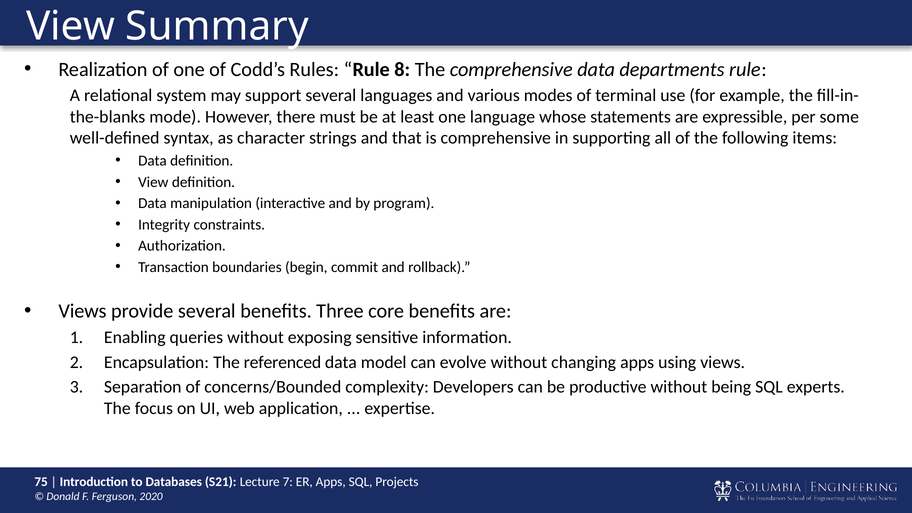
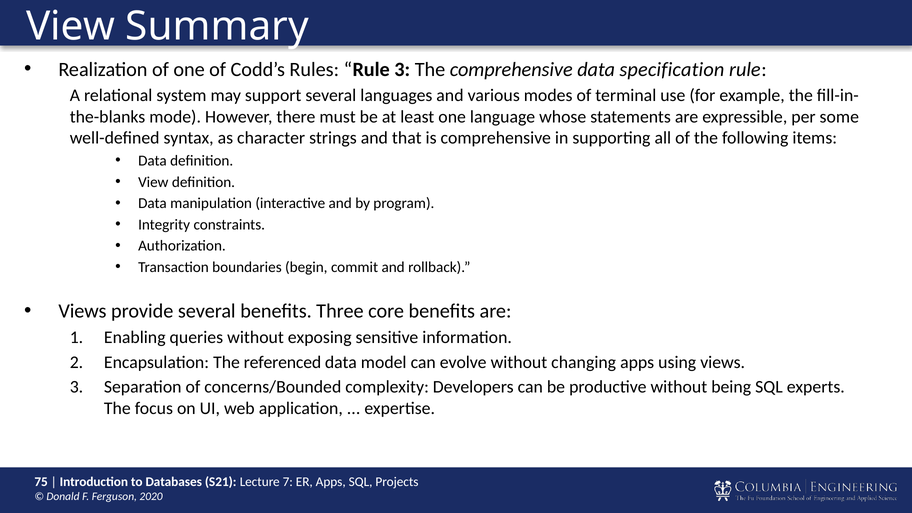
Rule 8: 8 -> 3
departments: departments -> specification
